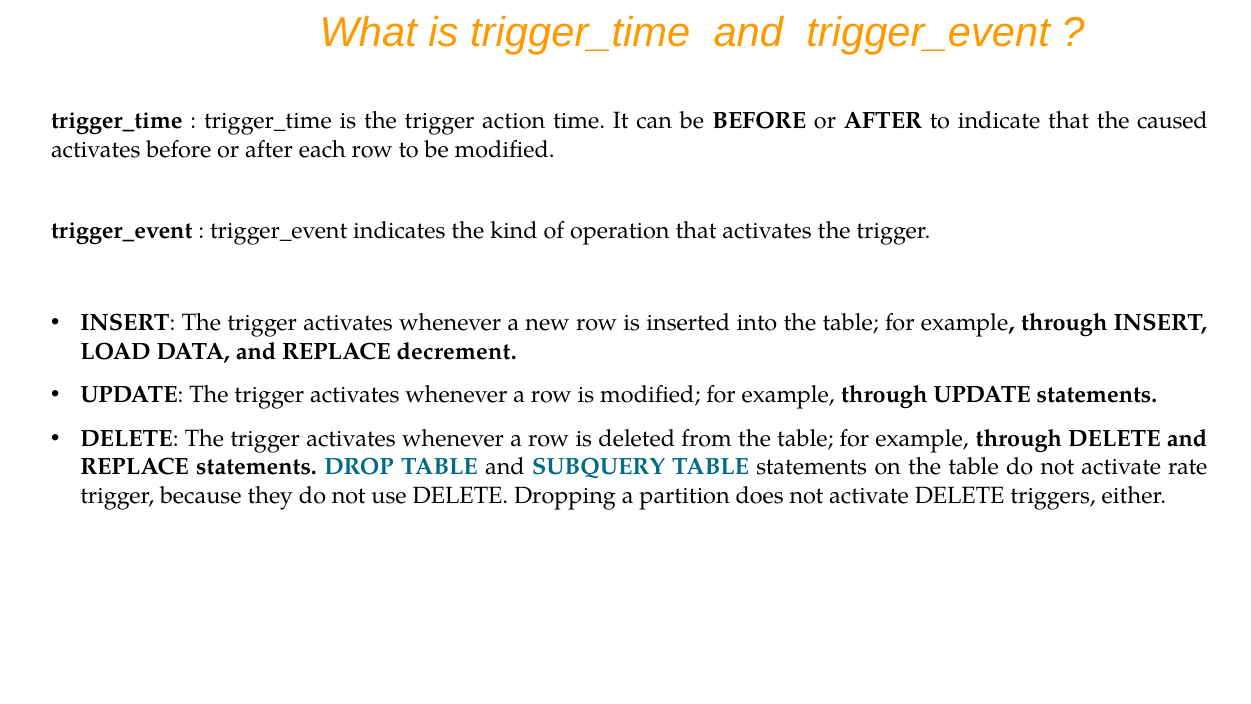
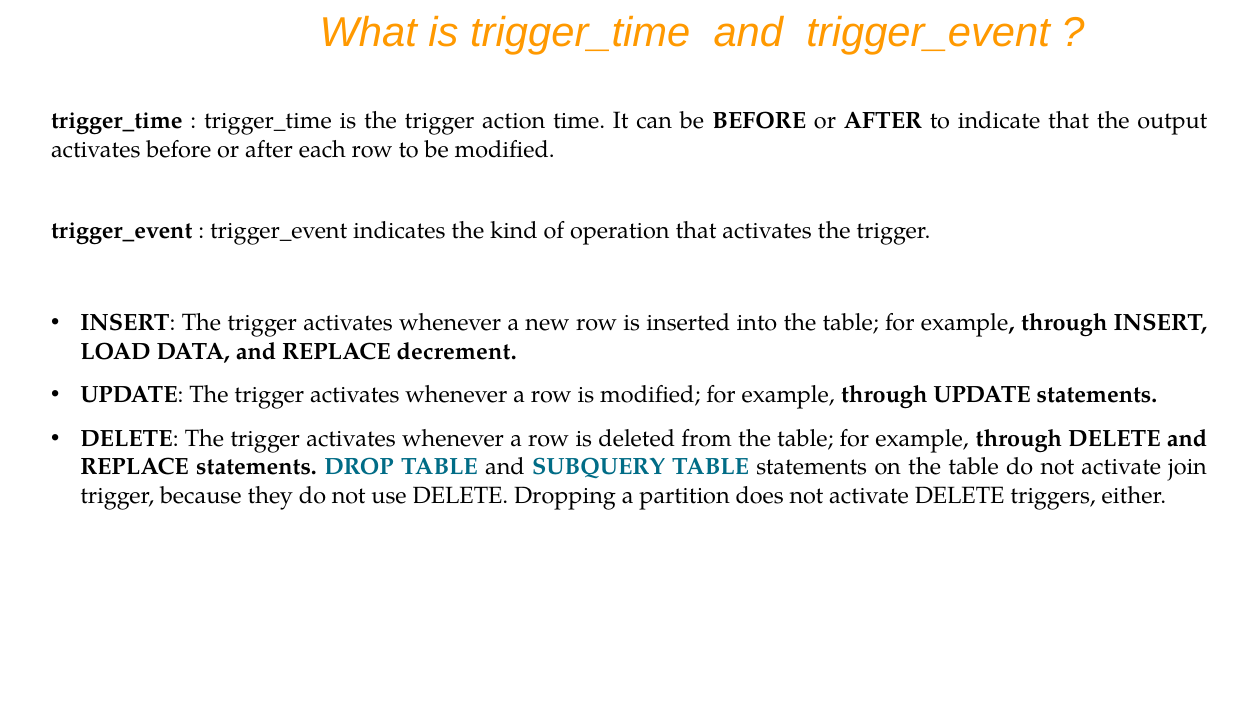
caused: caused -> output
rate: rate -> join
